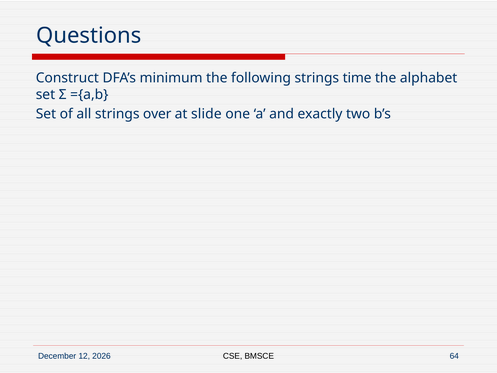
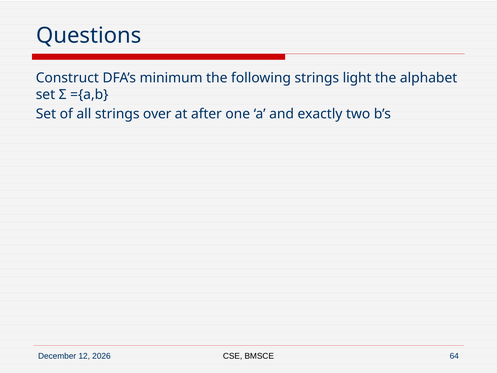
time: time -> light
slide: slide -> after
